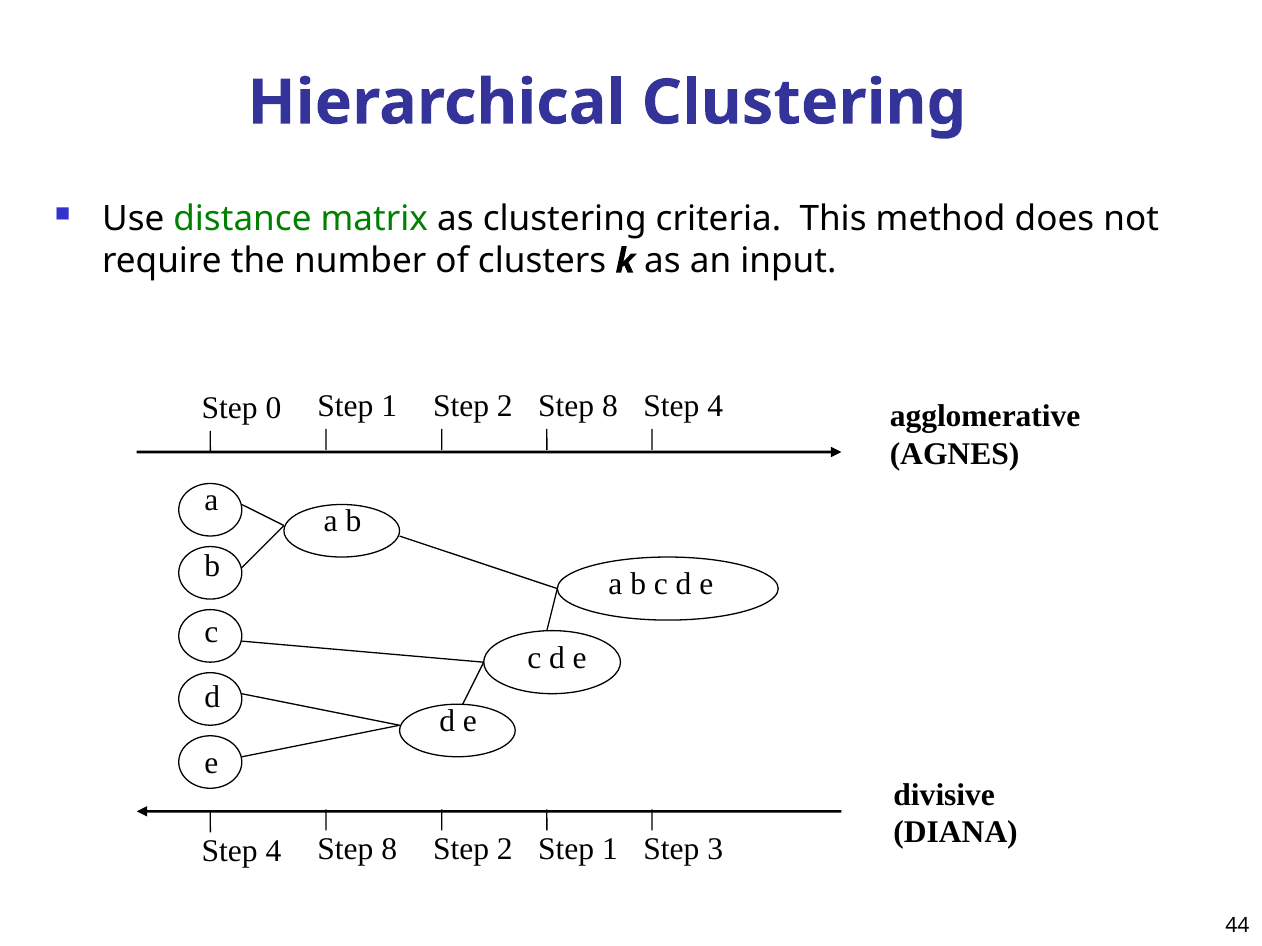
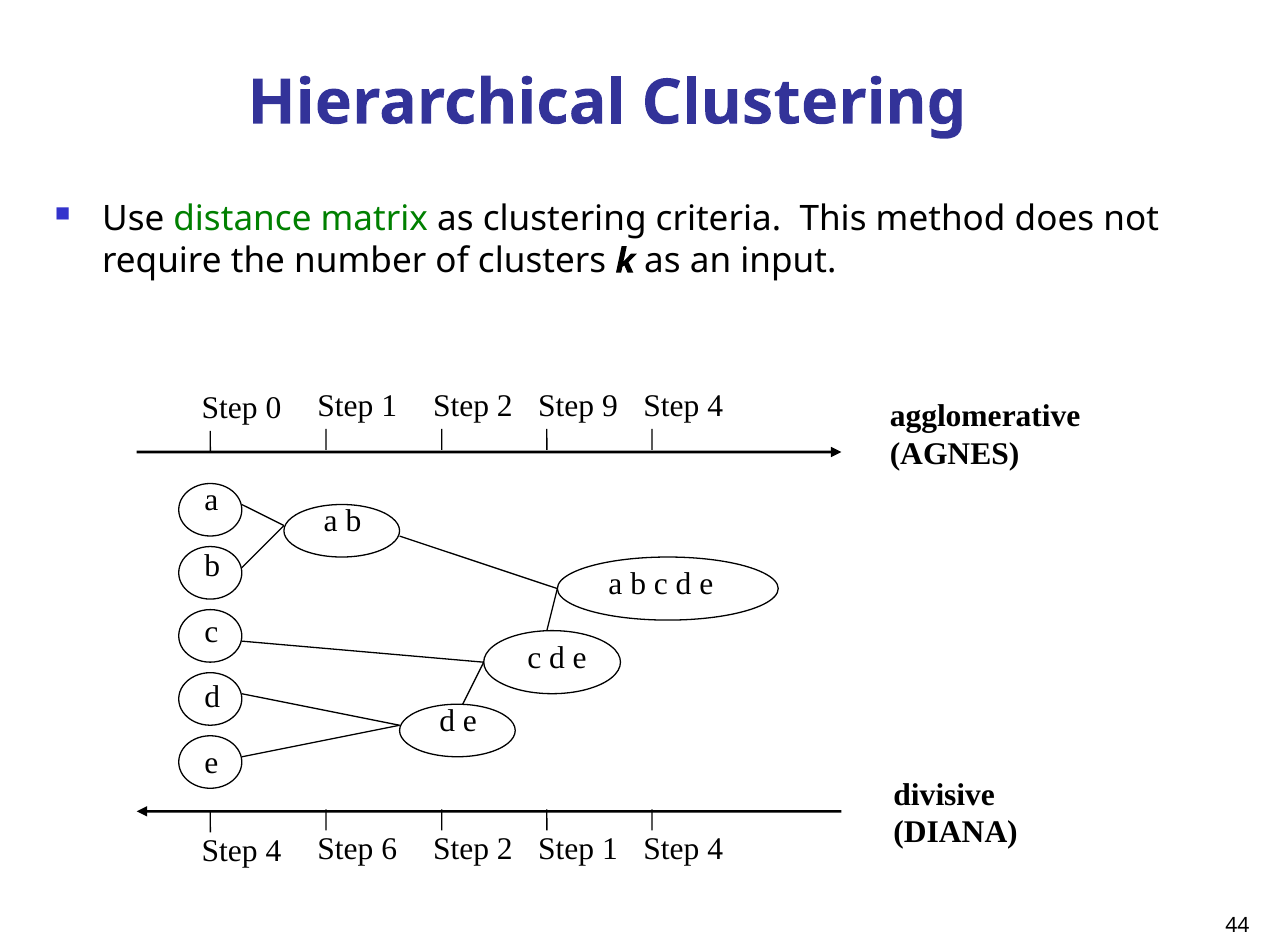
2 Step 8: 8 -> 9
4 Step 8: 8 -> 6
1 Step 3: 3 -> 4
